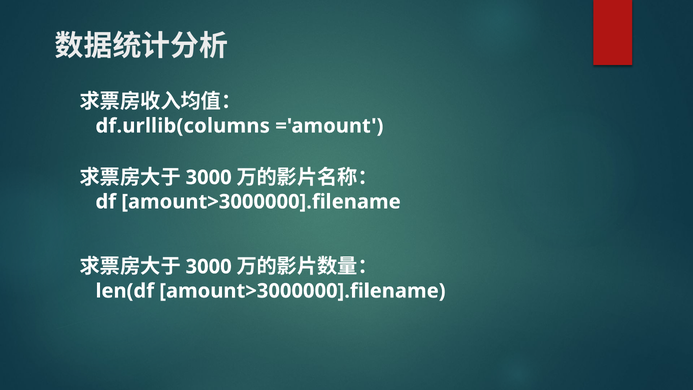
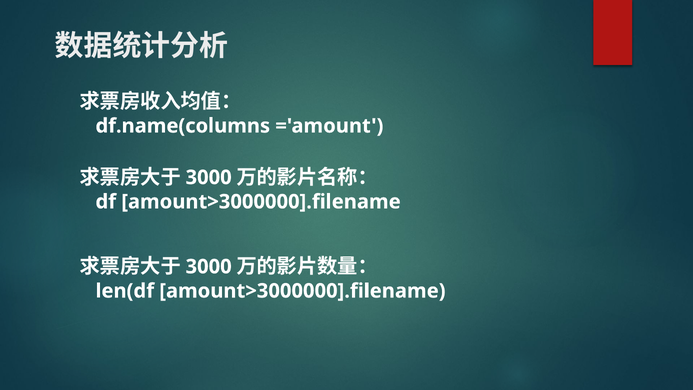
df.urllib(columns: df.urllib(columns -> df.name(columns
